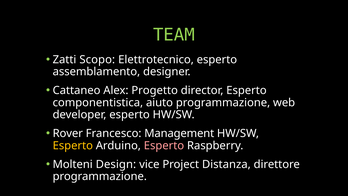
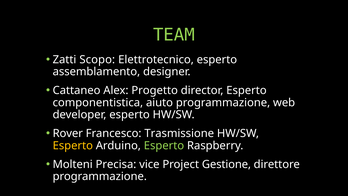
Management: Management -> Trasmissione
Esperto at (164, 145) colour: pink -> light green
Design: Design -> Precisa
Distanza: Distanza -> Gestione
